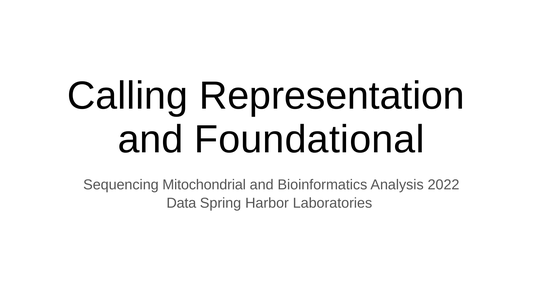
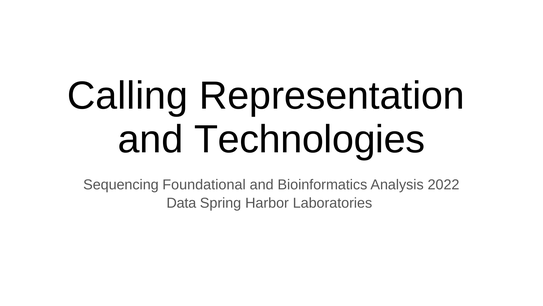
Foundational: Foundational -> Technologies
Mitochondrial: Mitochondrial -> Foundational
